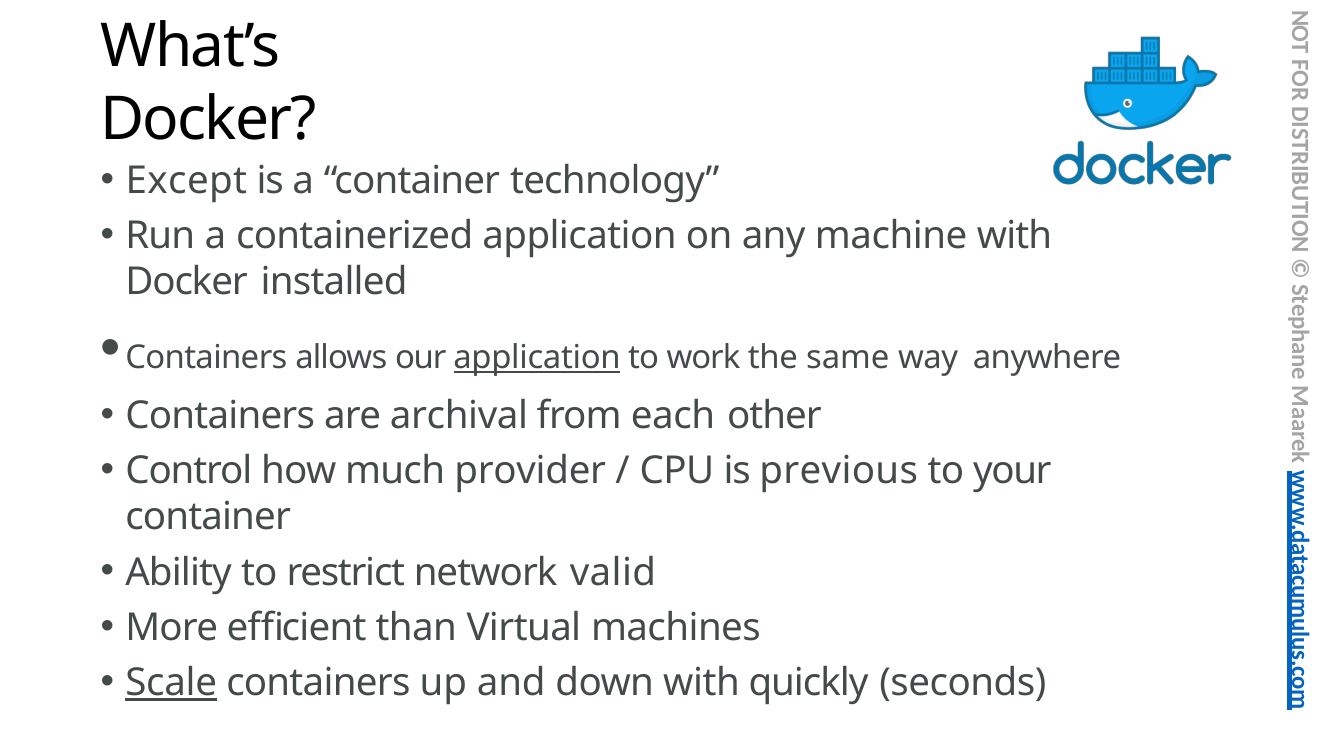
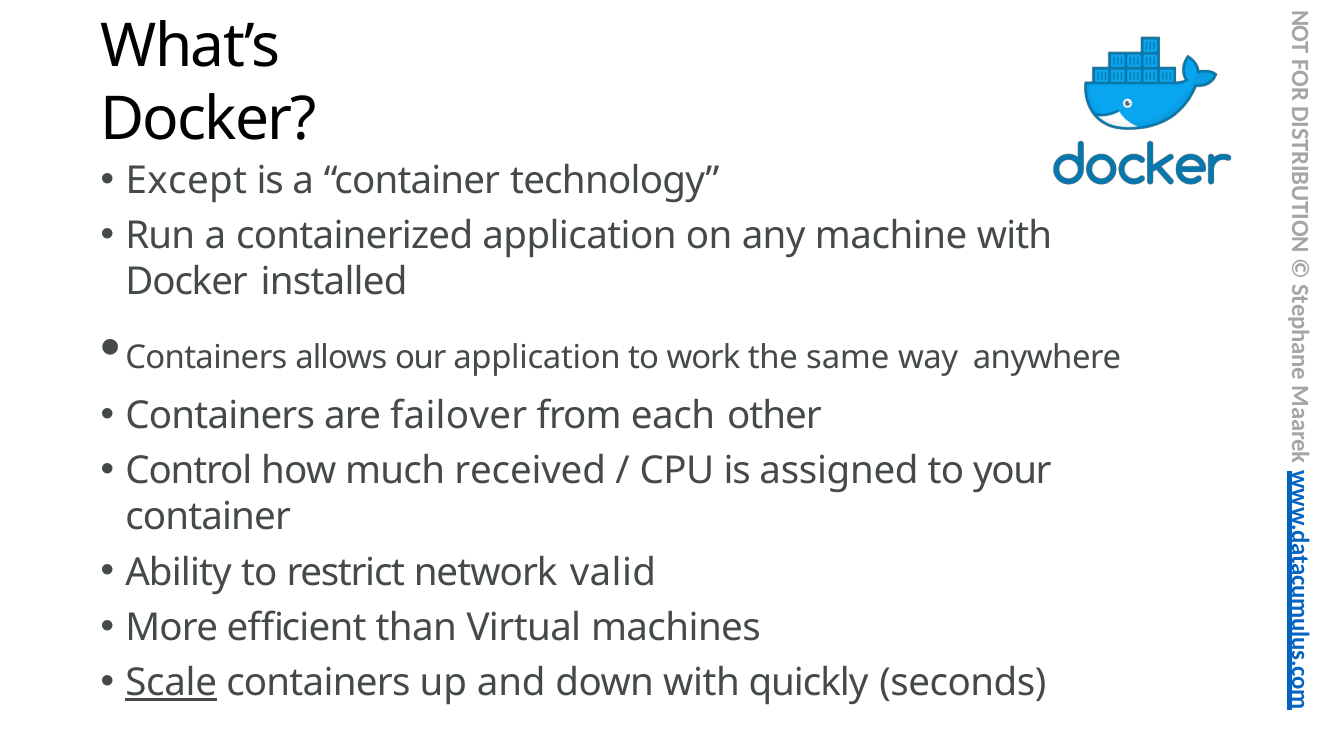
application at (537, 358) underline: present -> none
archival: archival -> failover
provider: provider -> received
previous: previous -> assigned
